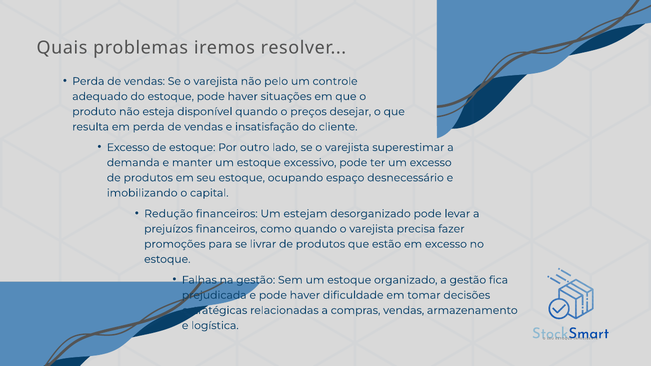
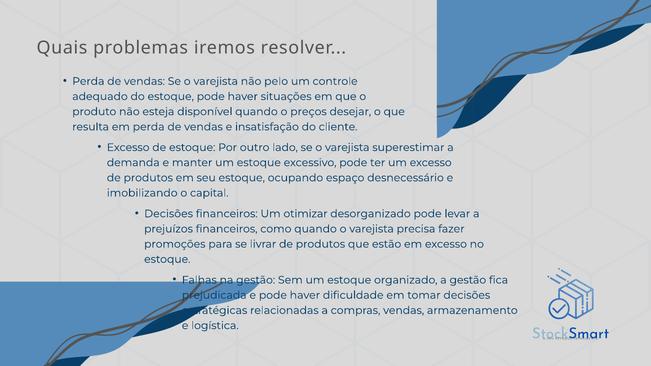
Redução at (169, 214): Redução -> Decisões
estejam: estejam -> otimizar
